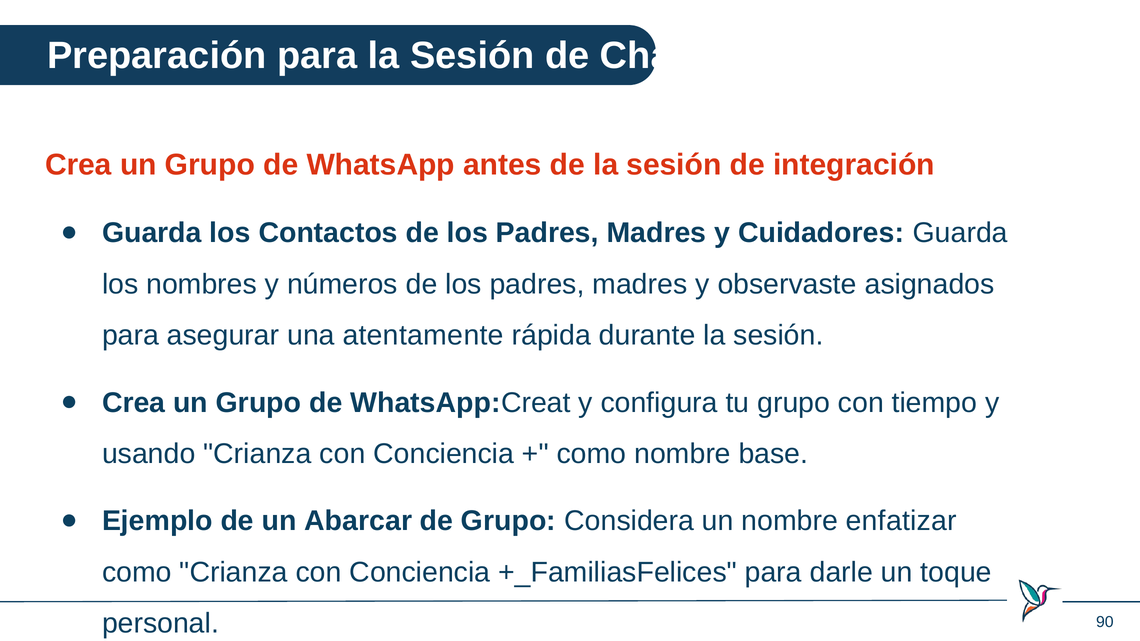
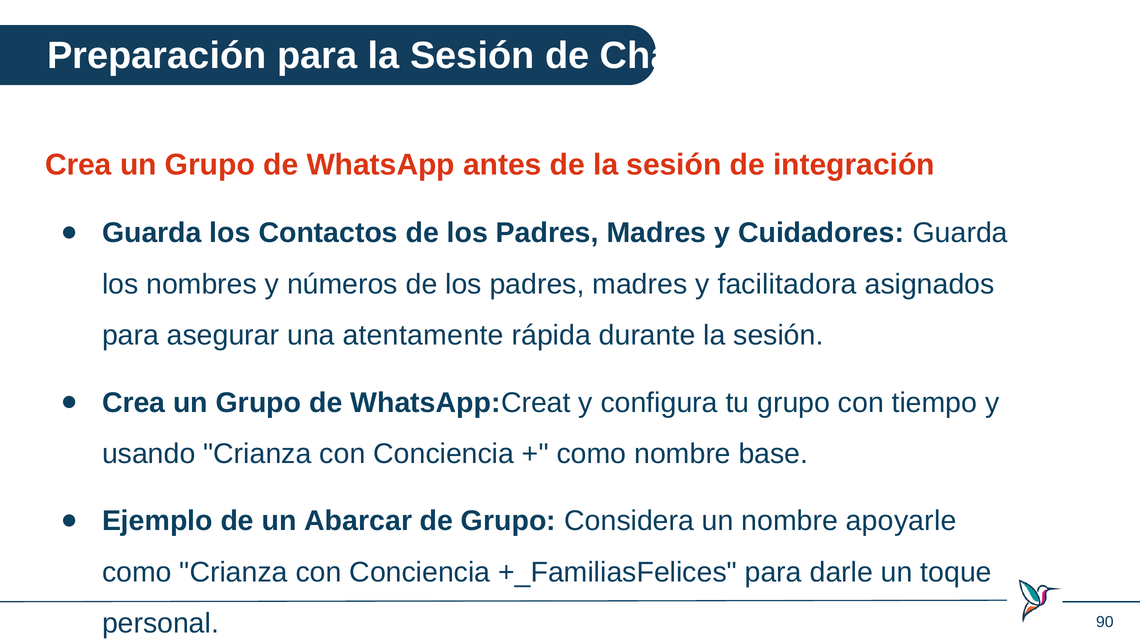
observaste: observaste -> facilitadora
enfatizar: enfatizar -> apoyarle
